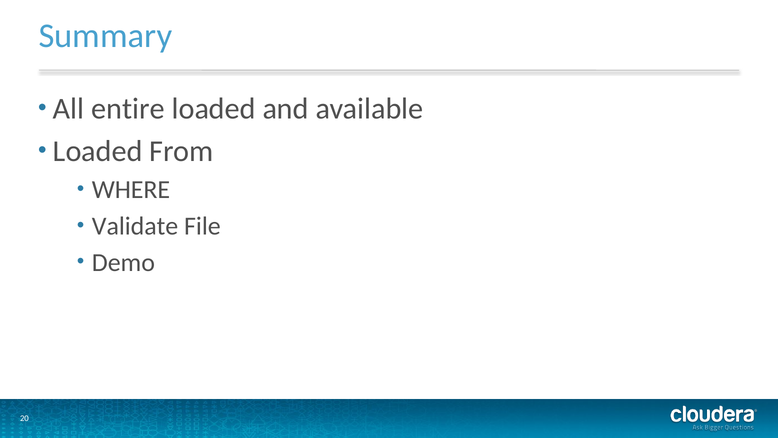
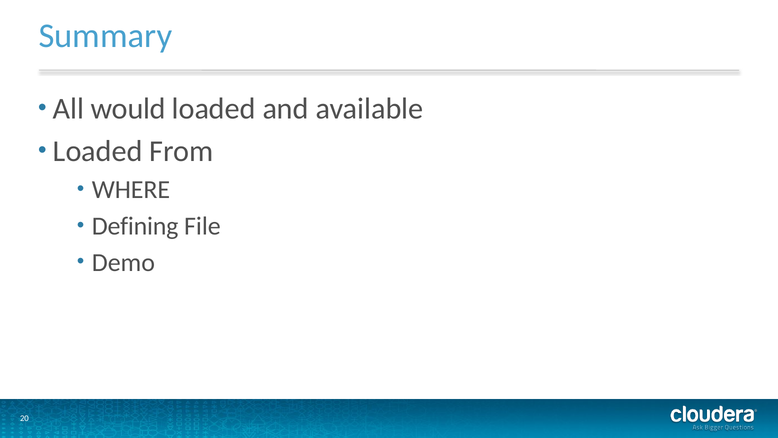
entire: entire -> would
Validate: Validate -> Defining
